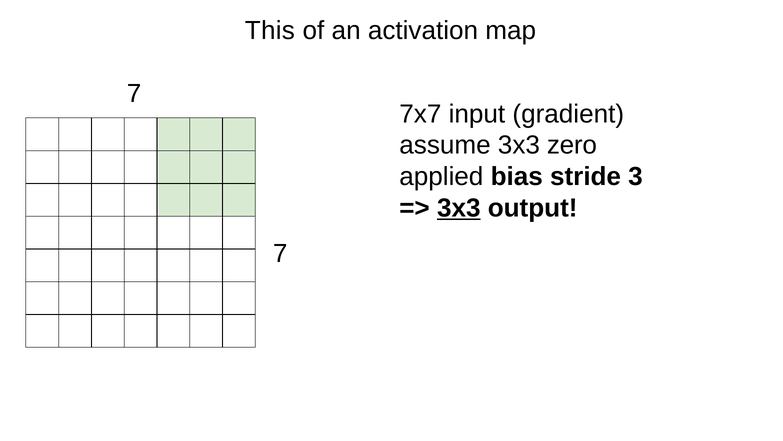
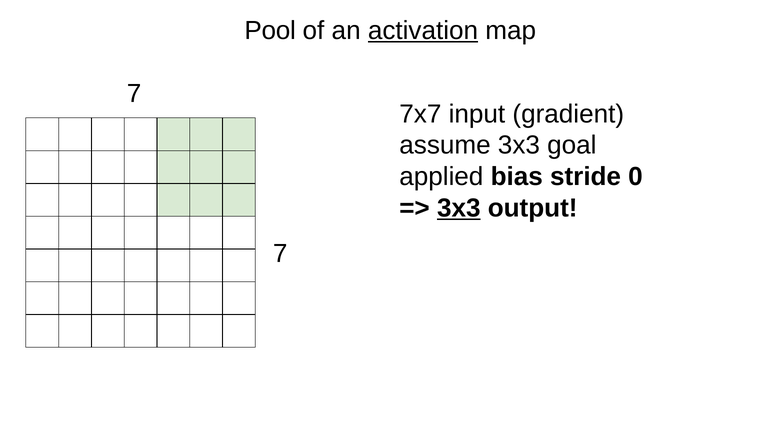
This: This -> Pool
activation underline: none -> present
zero: zero -> goal
3: 3 -> 0
